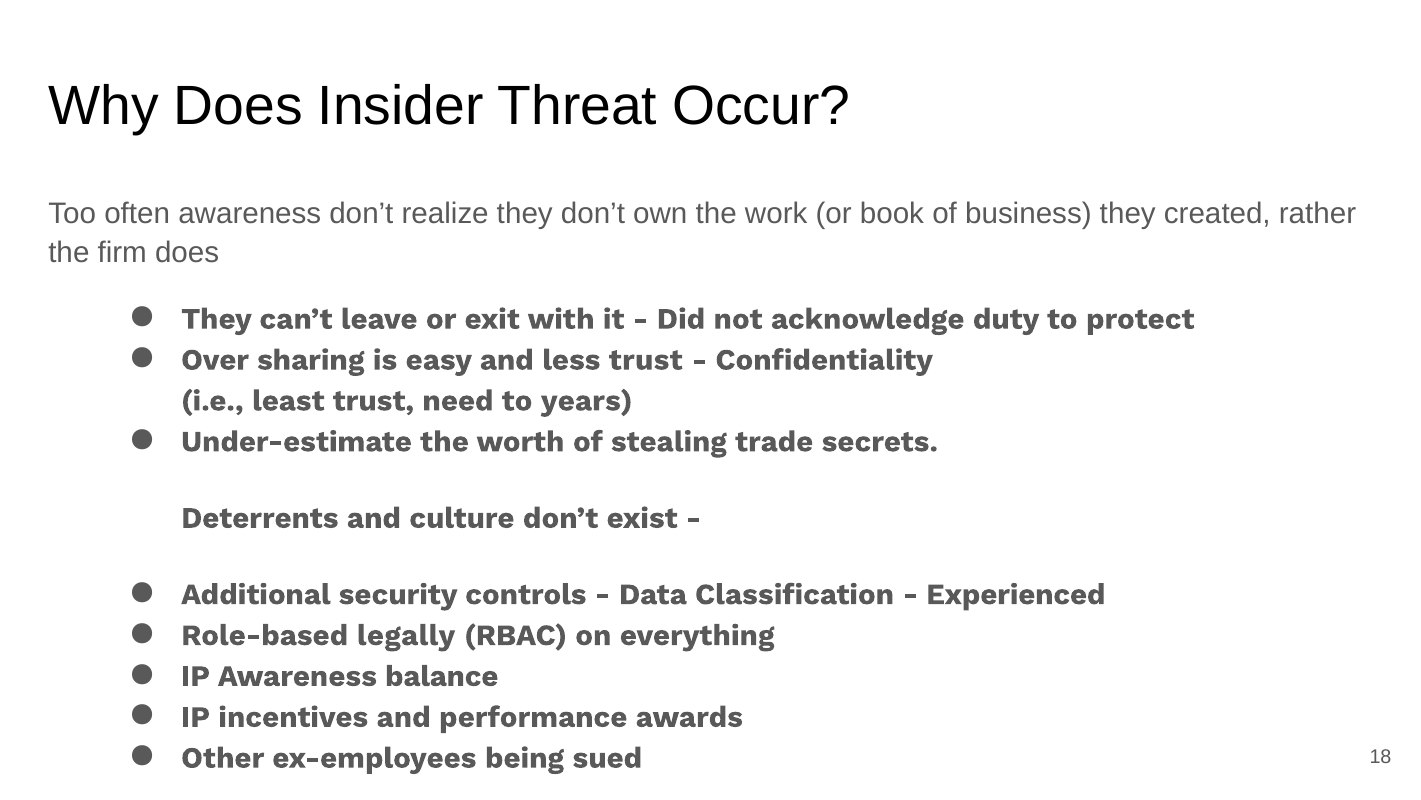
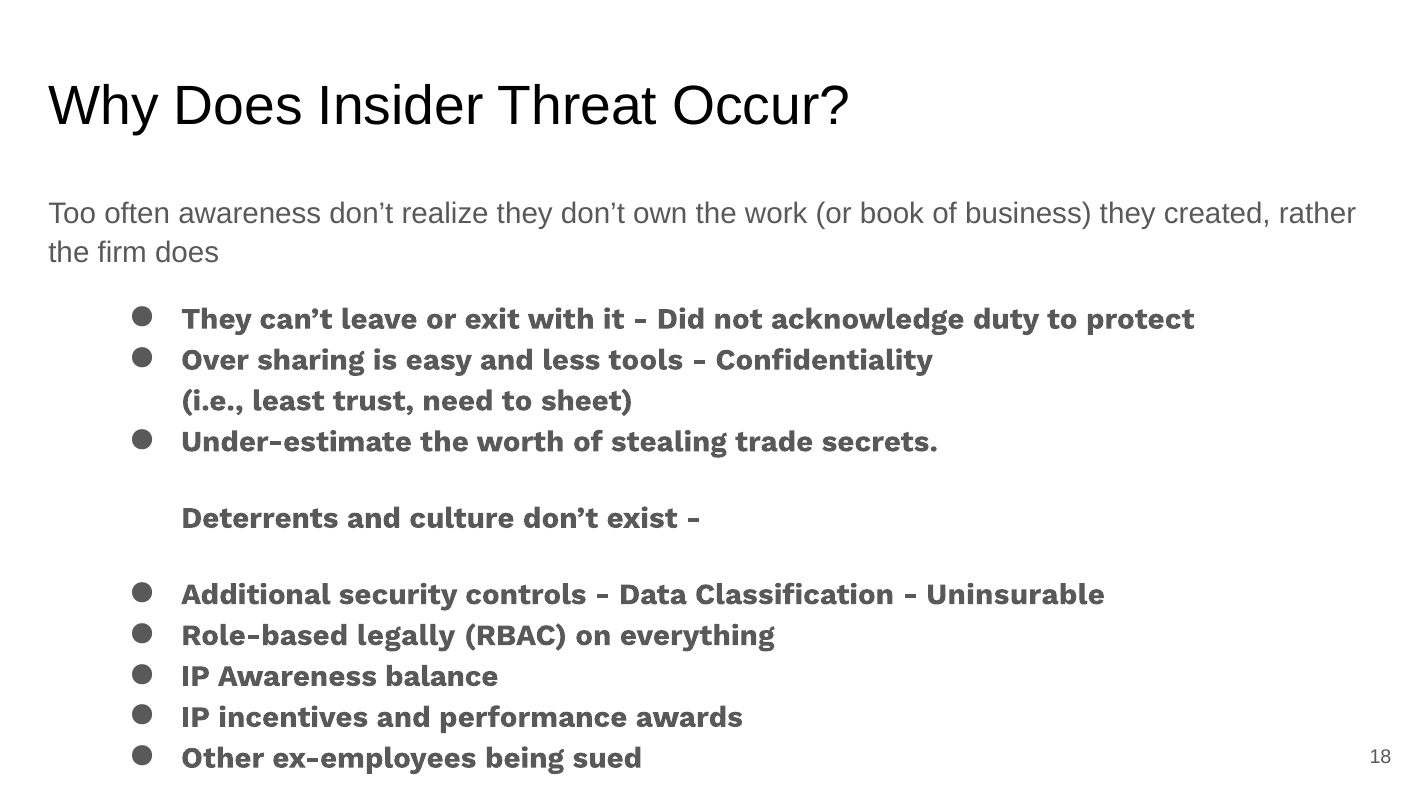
less trust: trust -> tools
years: years -> sheet
Experienced: Experienced -> Uninsurable
